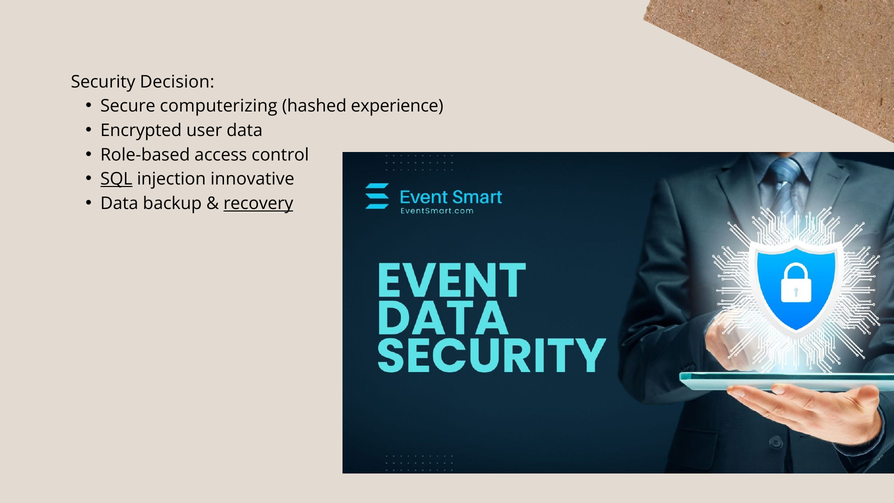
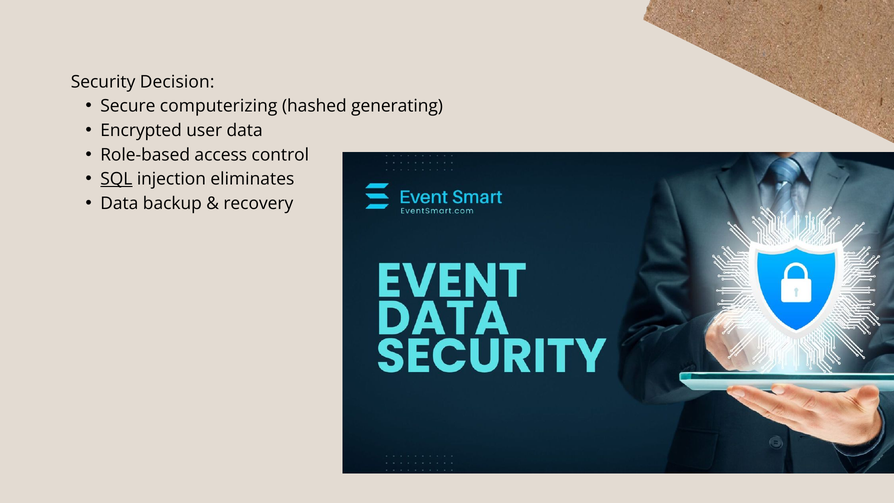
experience: experience -> generating
innovative: innovative -> eliminates
recovery underline: present -> none
